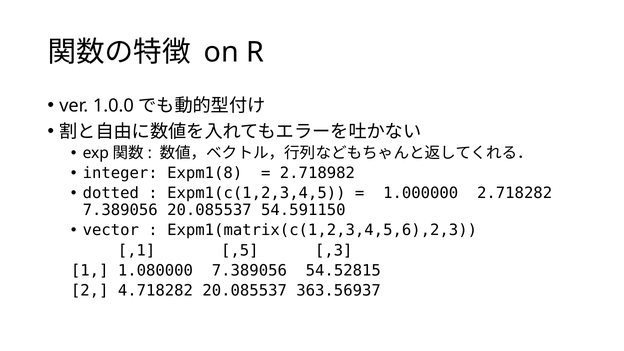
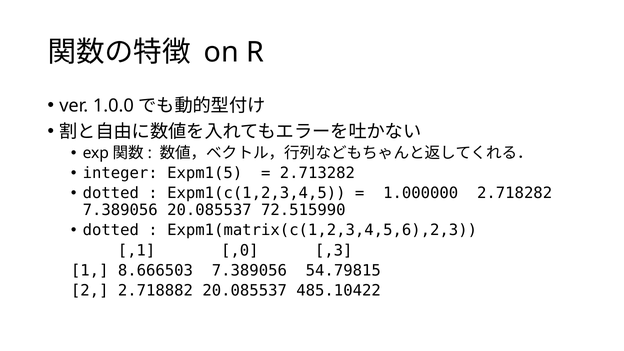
Expm1(8: Expm1(8 -> Expm1(5
2.718982: 2.718982 -> 2.713282
54.591150: 54.591150 -> 72.515990
vector at (111, 230): vector -> dotted
,5: ,5 -> ,0
1.080000: 1.080000 -> 8.666503
54.52815: 54.52815 -> 54.79815
4.718282: 4.718282 -> 2.718882
363.56937: 363.56937 -> 485.10422
